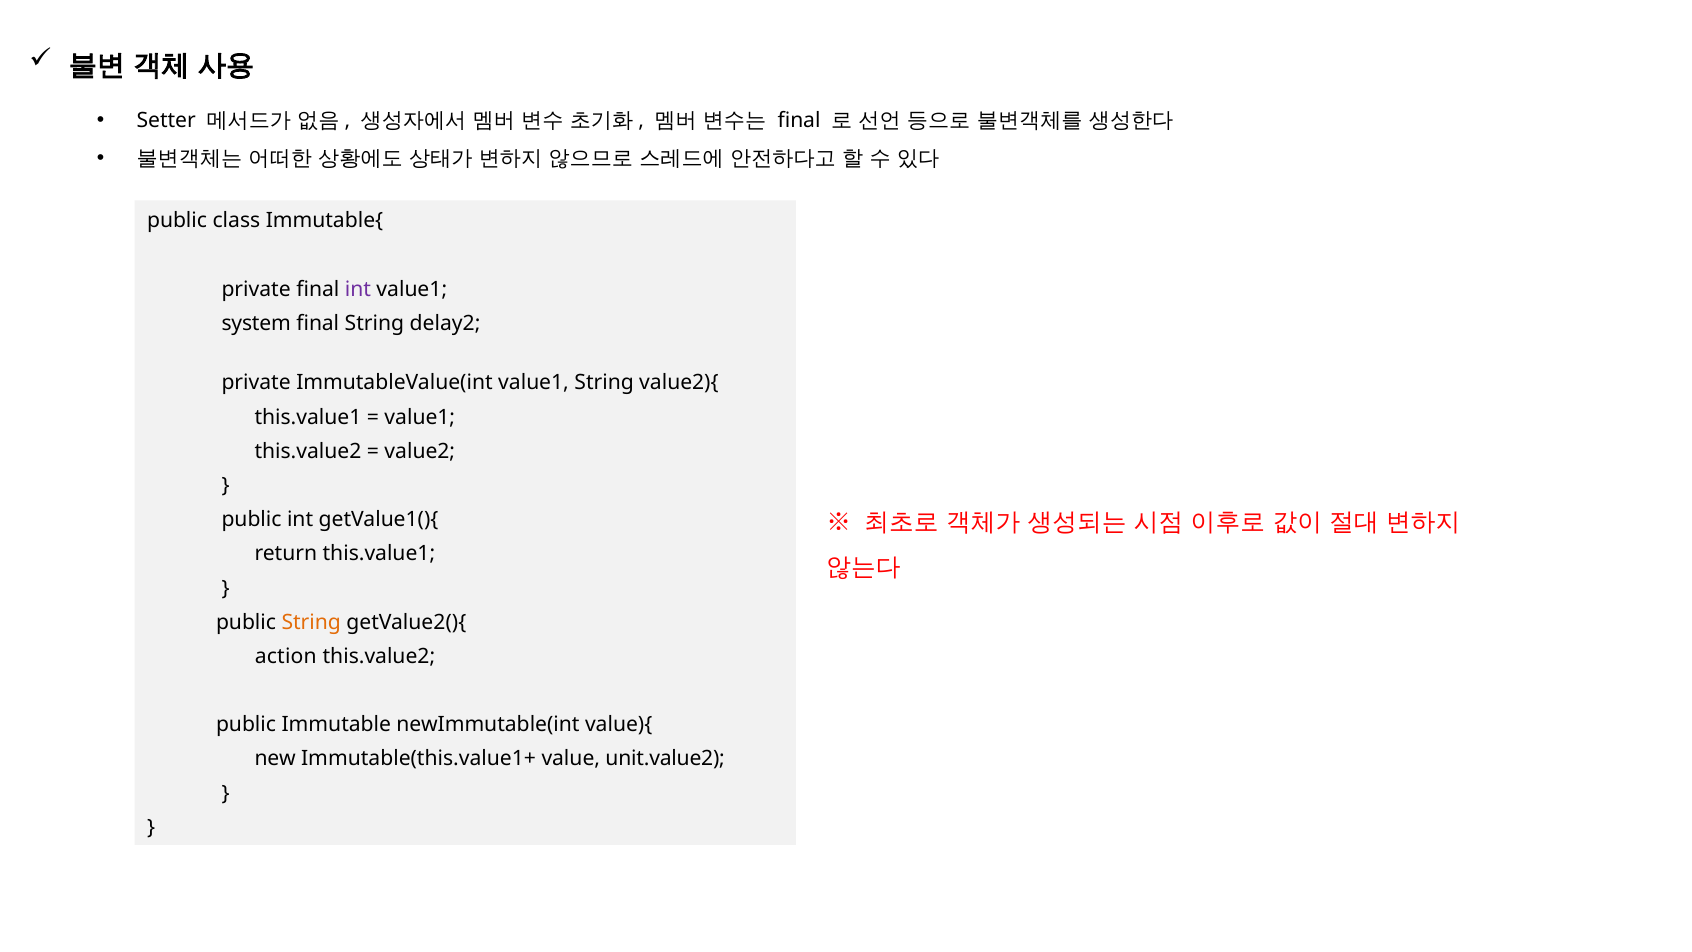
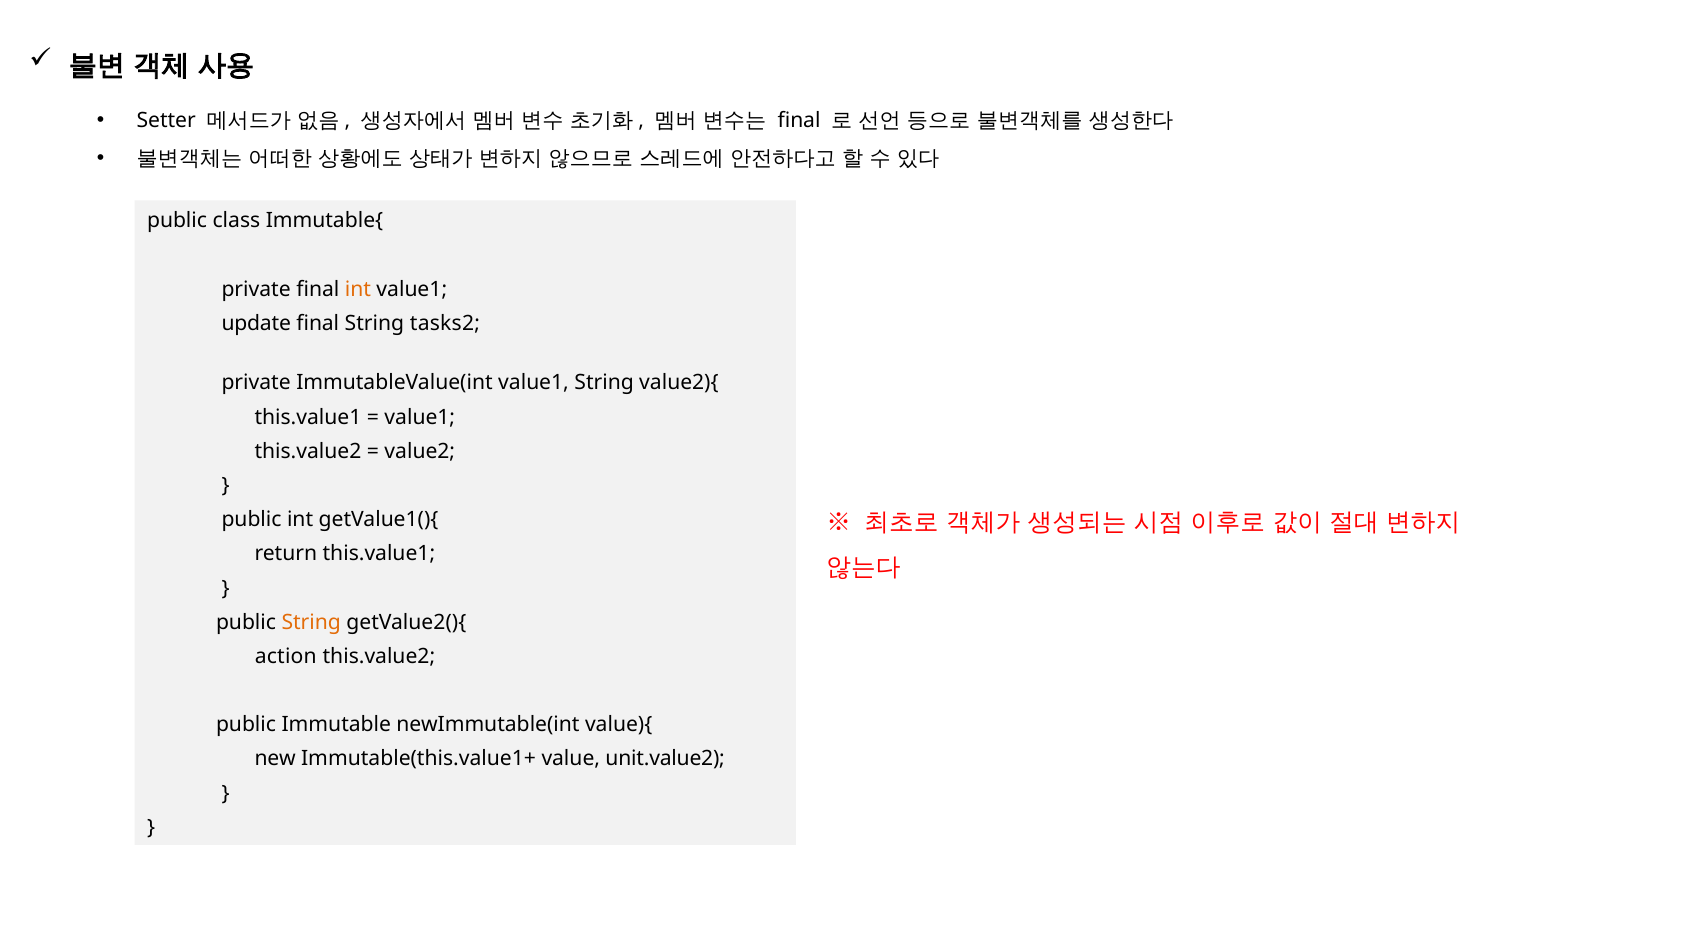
int at (358, 289) colour: purple -> orange
system: system -> update
delay2: delay2 -> tasks2
